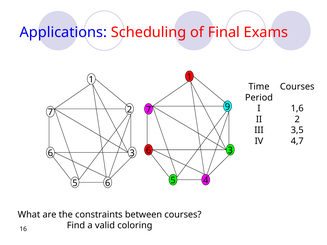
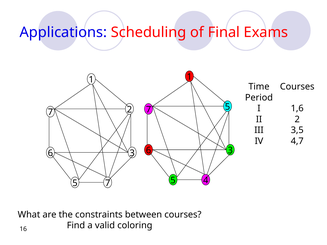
7 9: 9 -> 5
5 6: 6 -> 7
